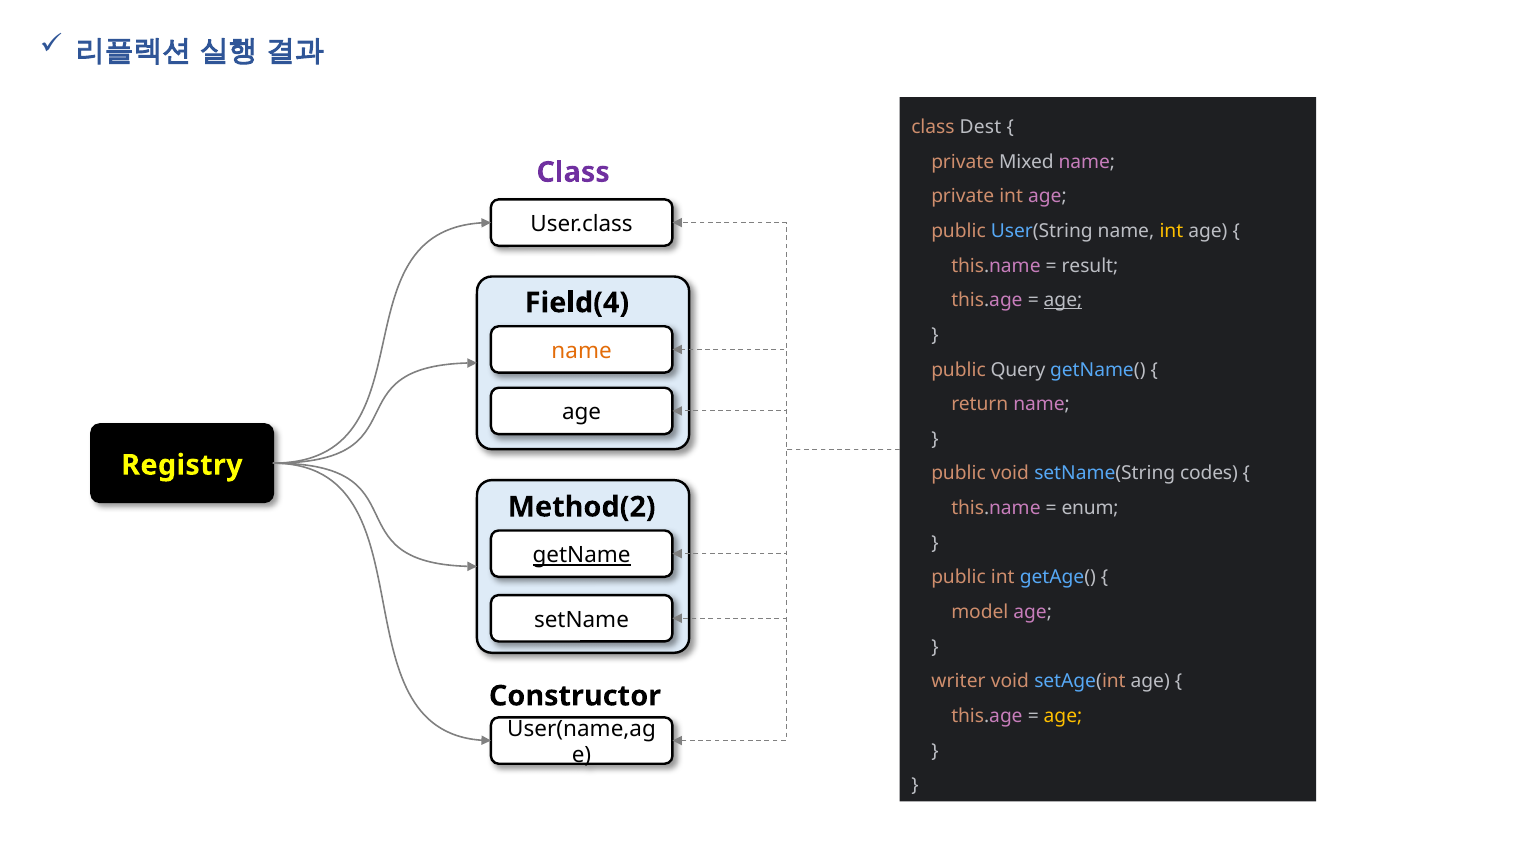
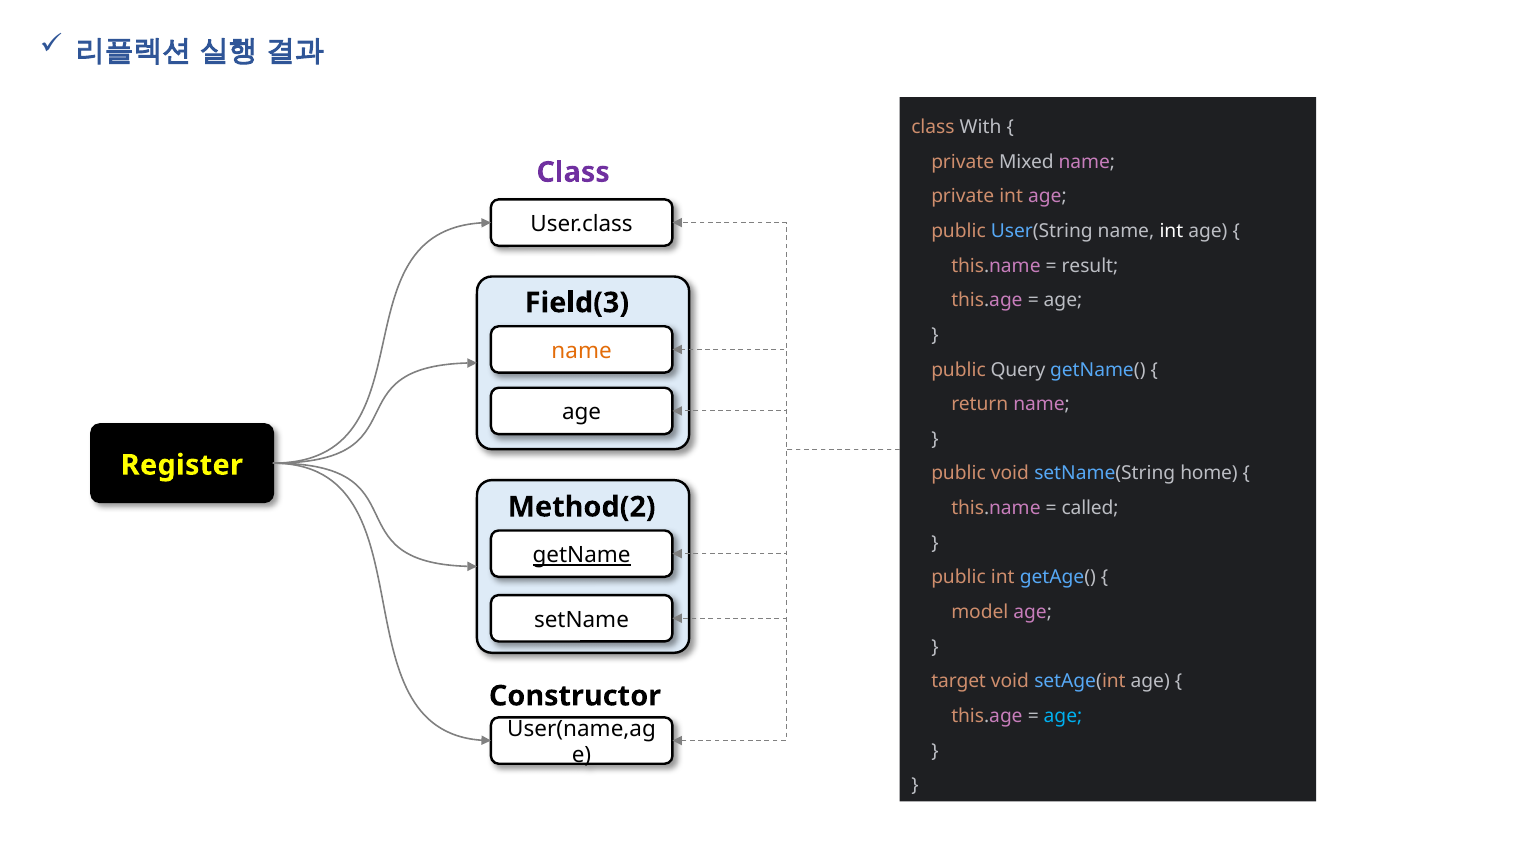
Dest: Dest -> With
int at (1171, 231) colour: yellow -> white
age at (1063, 300) underline: present -> none
Field(4: Field(4 -> Field(3
Registry: Registry -> Register
codes: codes -> home
enum: enum -> called
writer: writer -> target
age at (1063, 716) colour: yellow -> light blue
